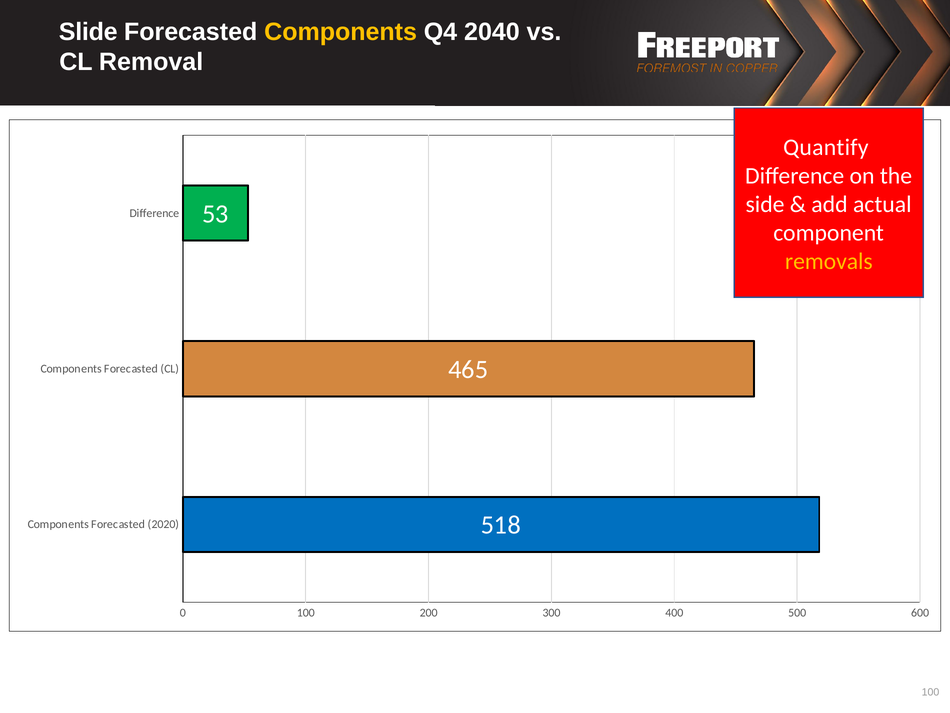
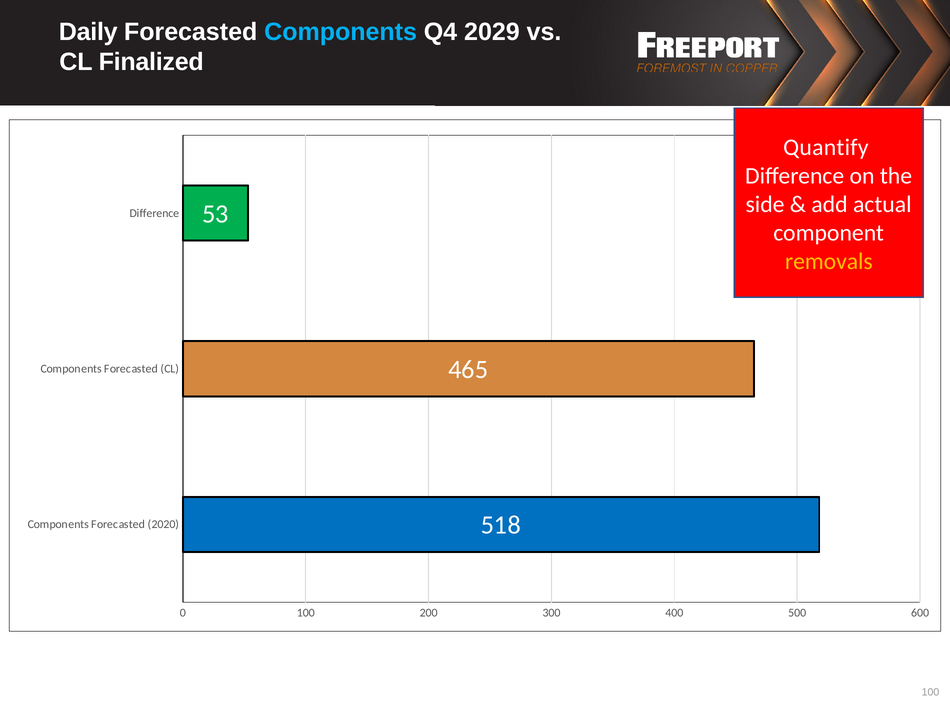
Slide: Slide -> Daily
Components at (341, 32) colour: yellow -> light blue
2040: 2040 -> 2029
Removal: Removal -> Finalized
